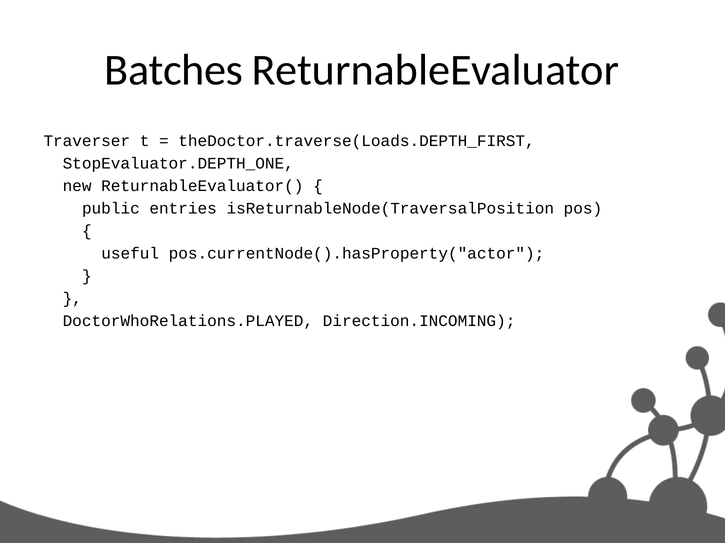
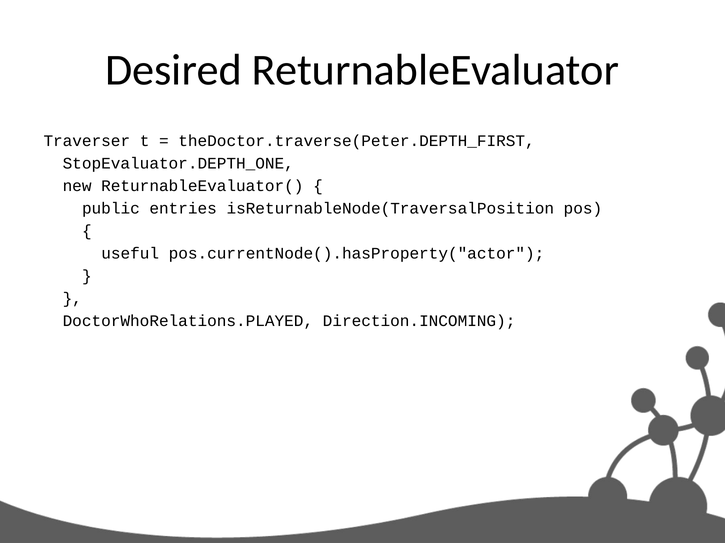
Batches: Batches -> Desired
theDoctor.traverse(Loads.DEPTH_FIRST: theDoctor.traverse(Loads.DEPTH_FIRST -> theDoctor.traverse(Peter.DEPTH_FIRST
